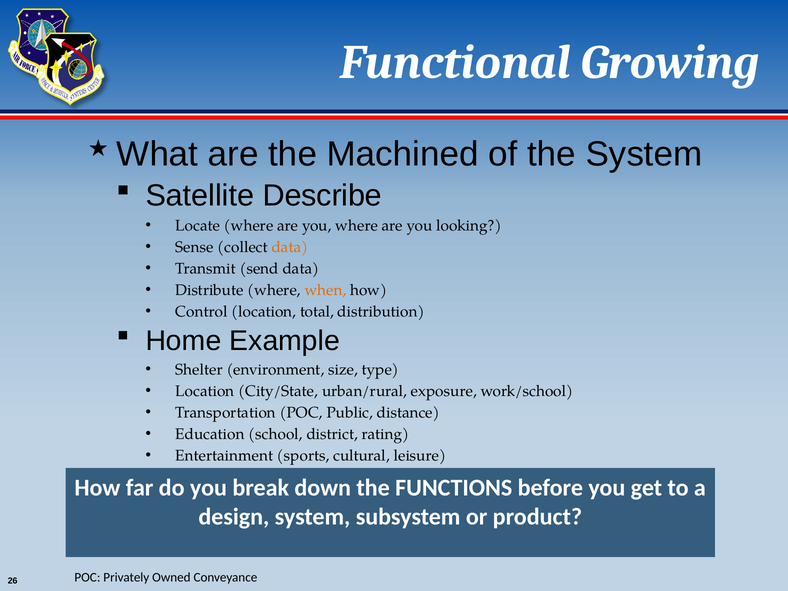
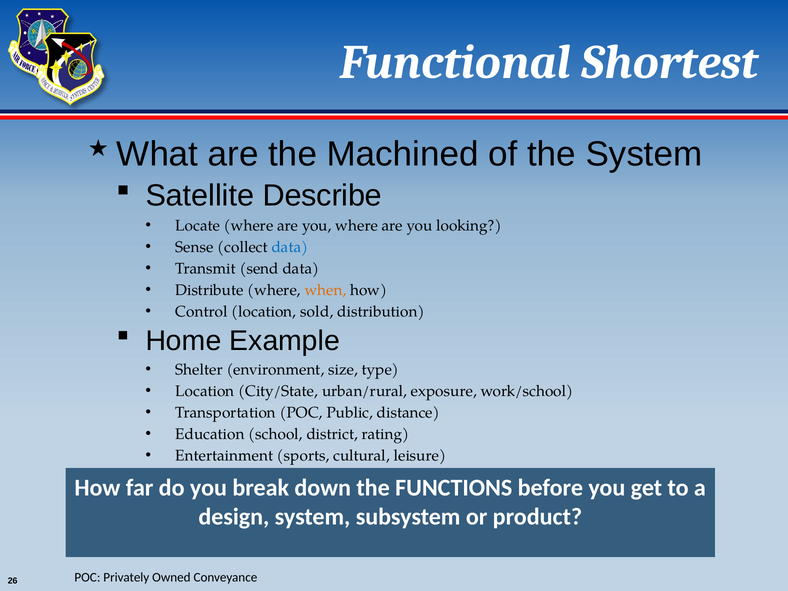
Growing: Growing -> Shortest
data at (290, 247) colour: orange -> blue
total: total -> sold
